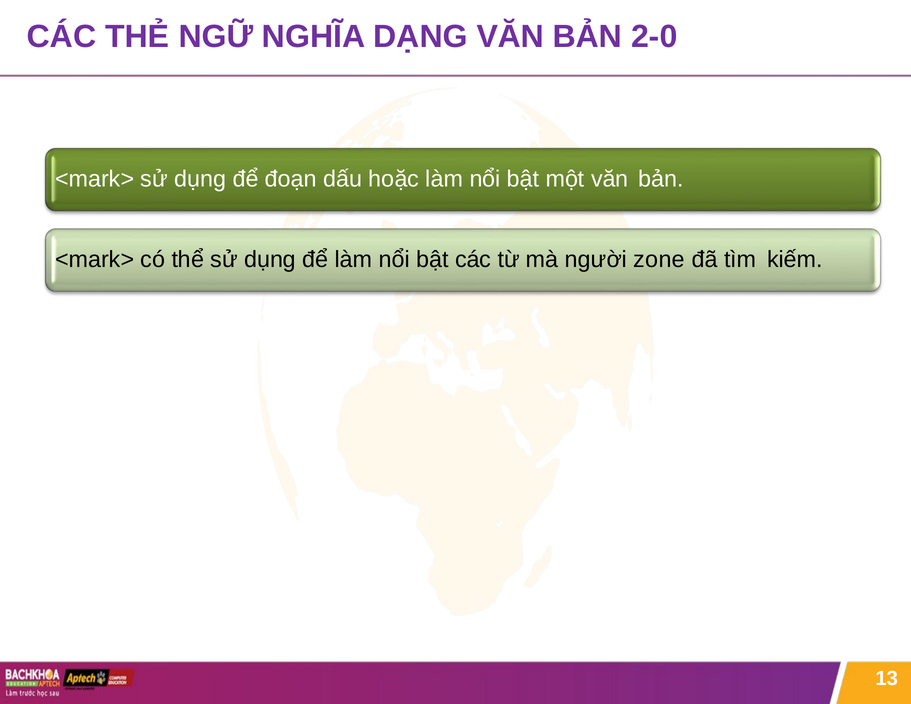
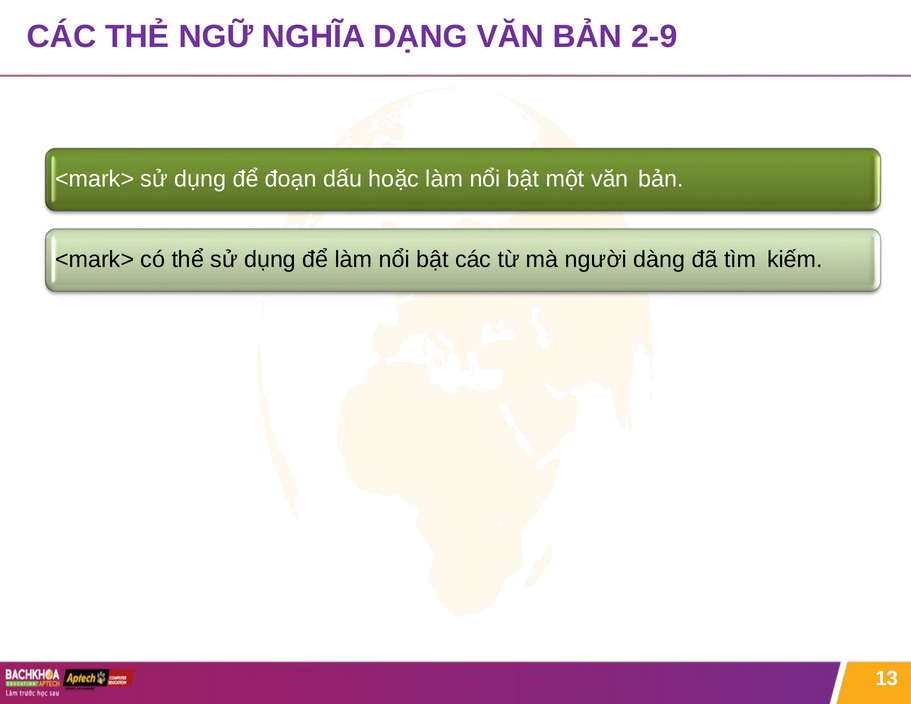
2-0: 2-0 -> 2-9
zone: zone -> dàng
